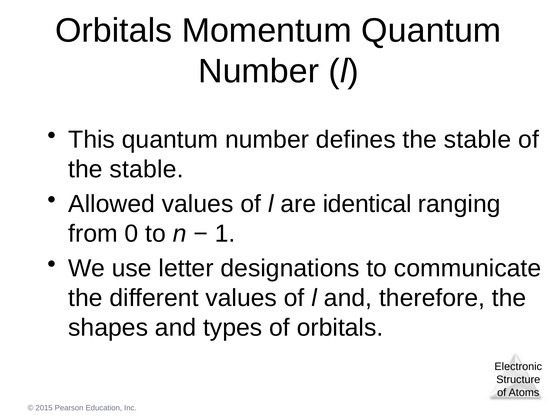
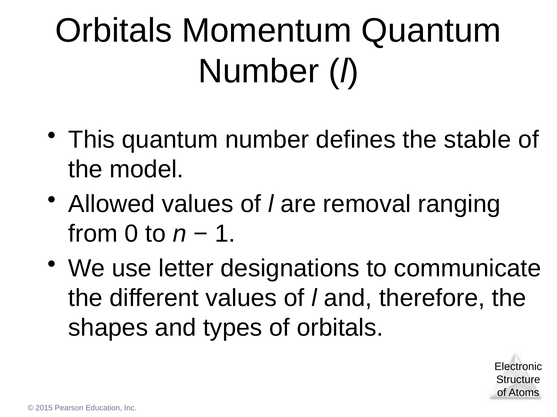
stable at (147, 170): stable -> model
identical: identical -> removal
